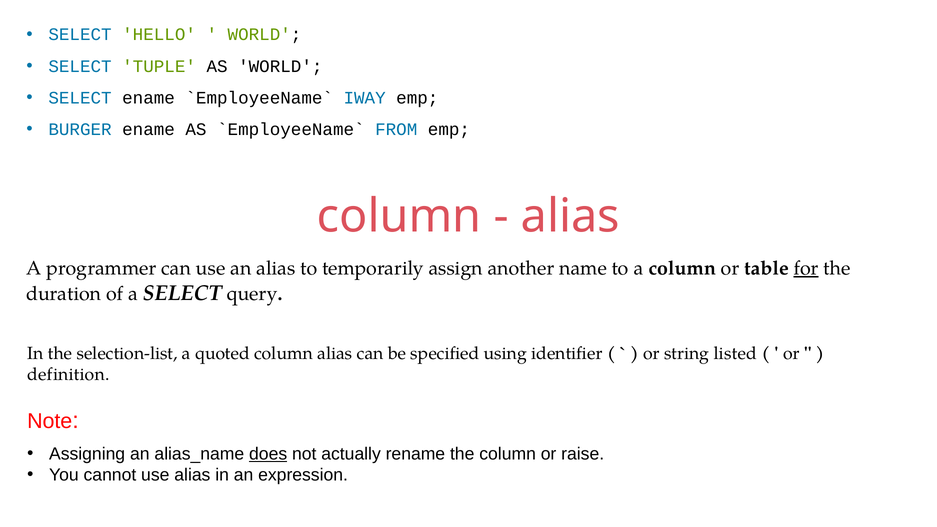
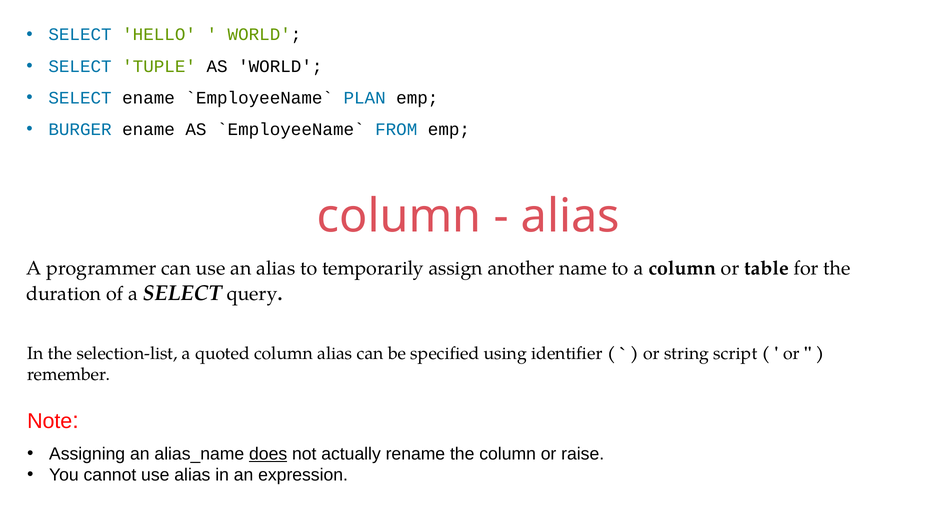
IWAY: IWAY -> PLAN
for underline: present -> none
listed: listed -> script
definition: definition -> remember
